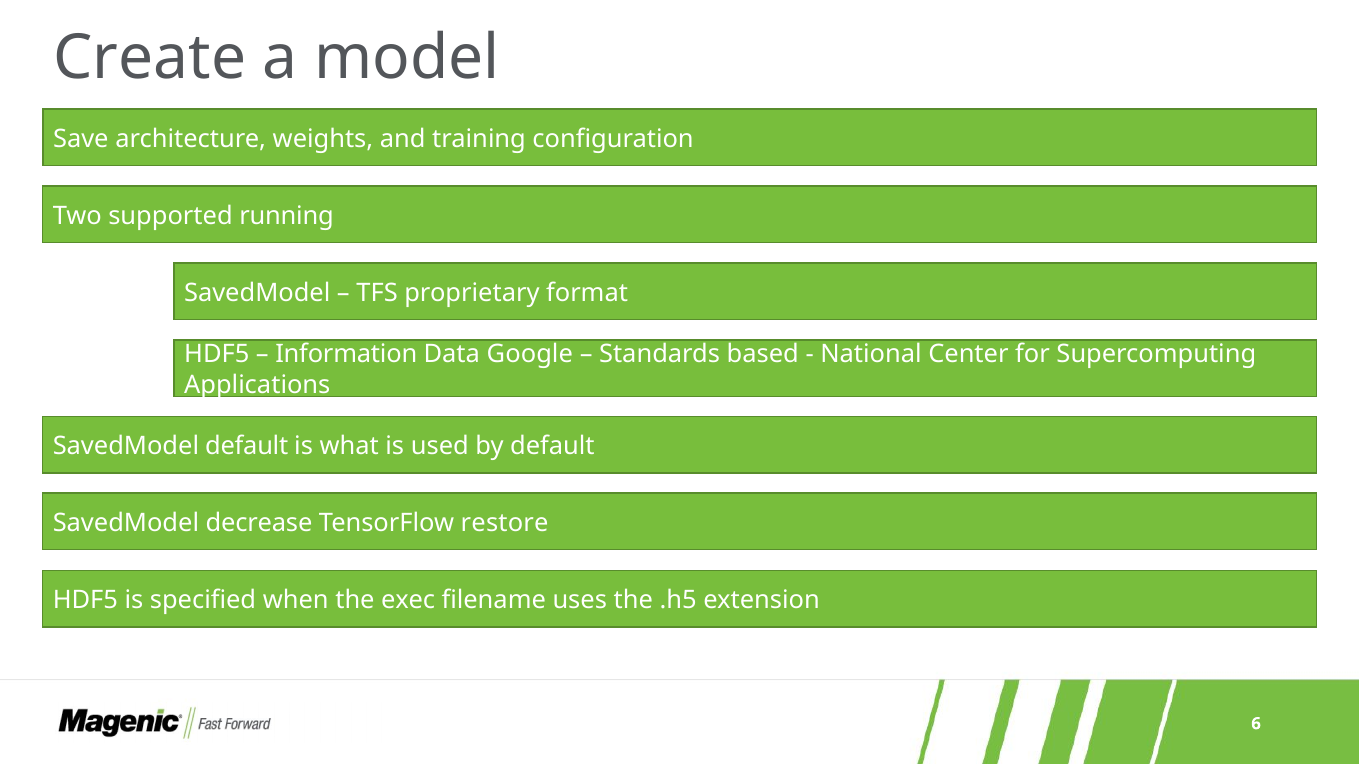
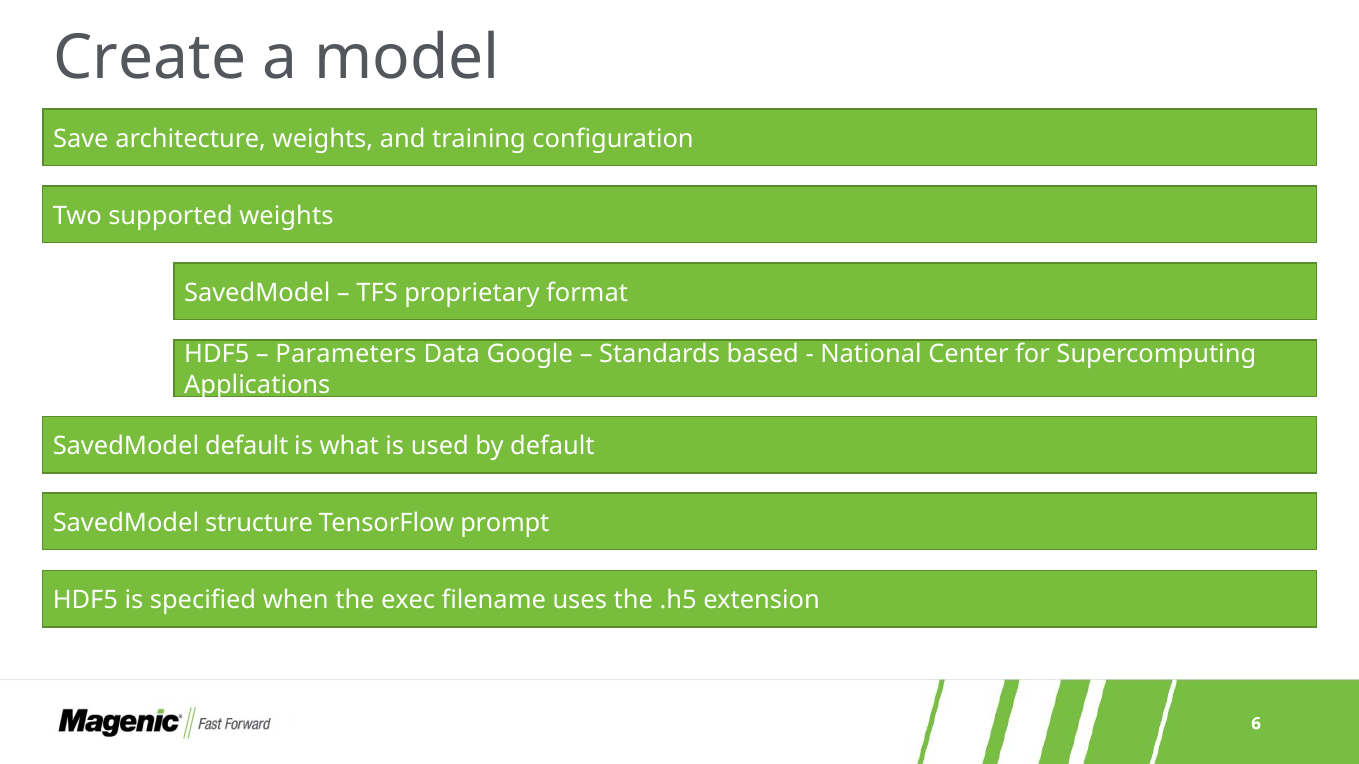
supported running: running -> weights
Information: Information -> Parameters
decrease: decrease -> structure
restore: restore -> prompt
